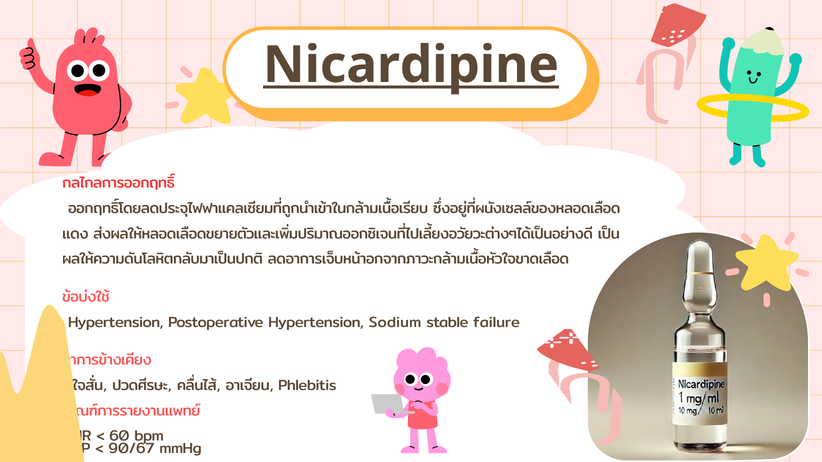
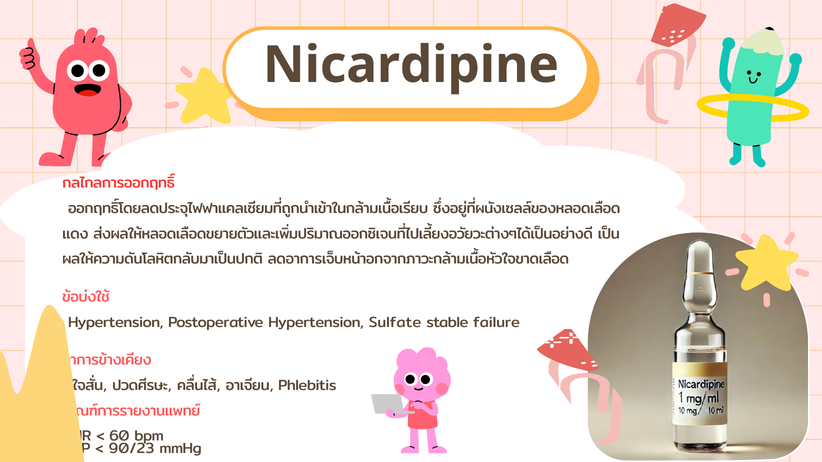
Nicardipine underline: present -> none
Sodium: Sodium -> Sulfate
90/67: 90/67 -> 90/23
